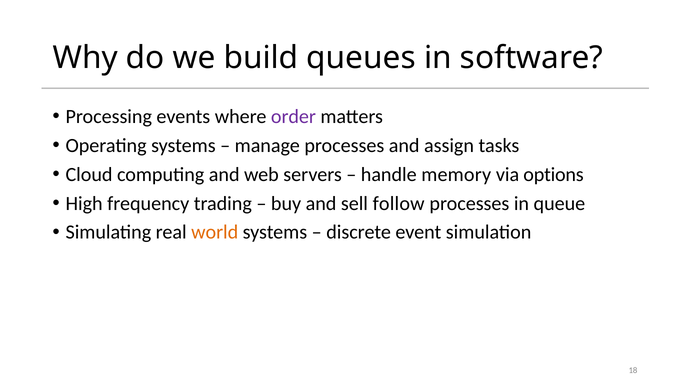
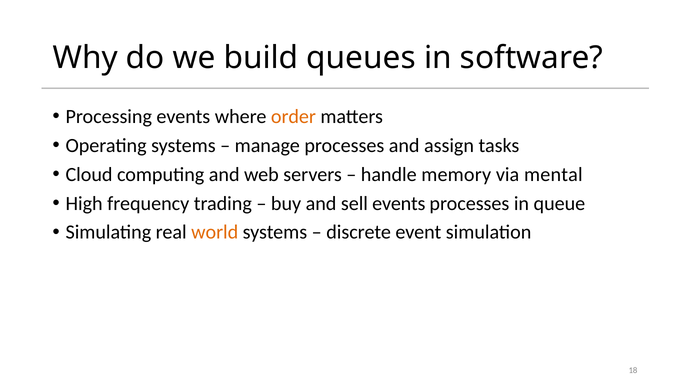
order colour: purple -> orange
options: options -> mental
sell follow: follow -> events
